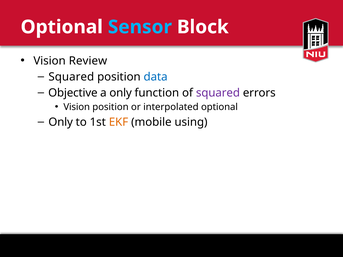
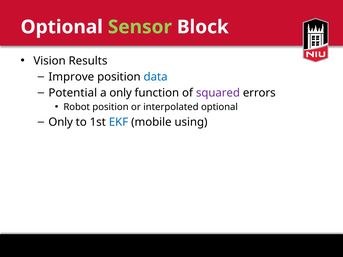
Sensor colour: light blue -> light green
Review: Review -> Results
Squared at (71, 77): Squared -> Improve
Objective: Objective -> Potential
Vision at (77, 107): Vision -> Robot
EKF colour: orange -> blue
